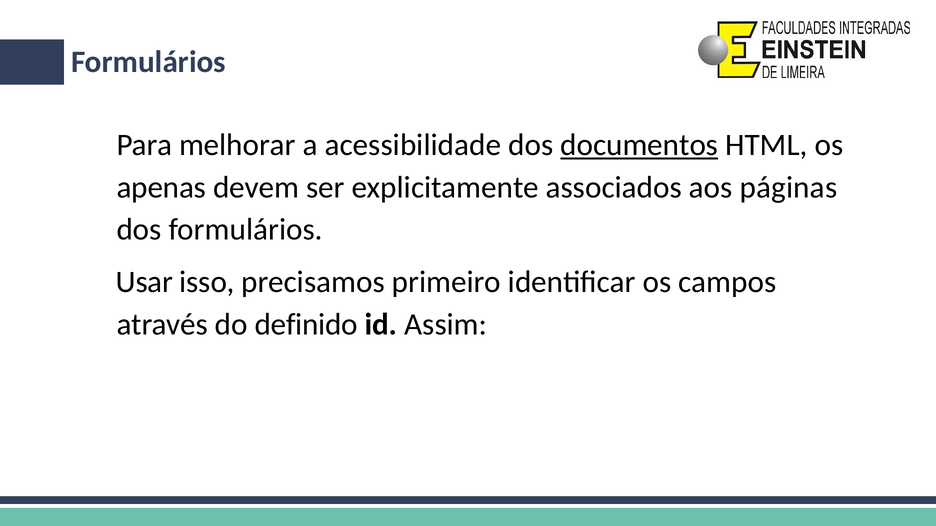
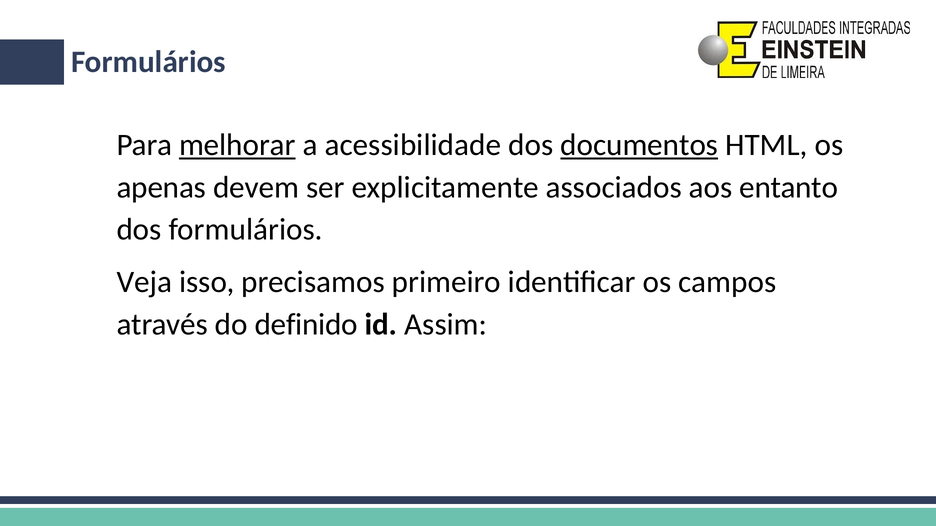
melhorar underline: none -> present
páginas: páginas -> entanto
Usar: Usar -> Veja
